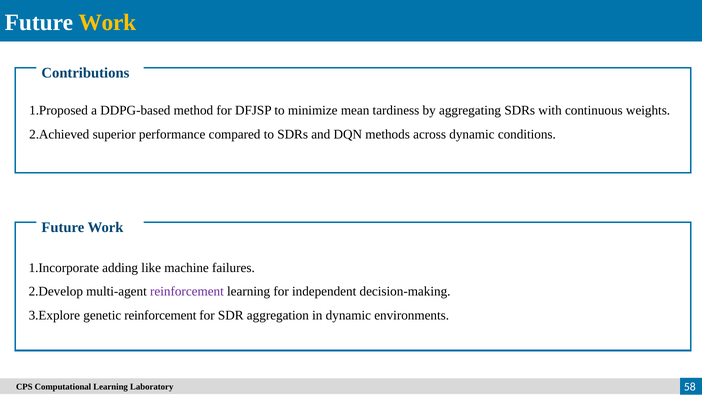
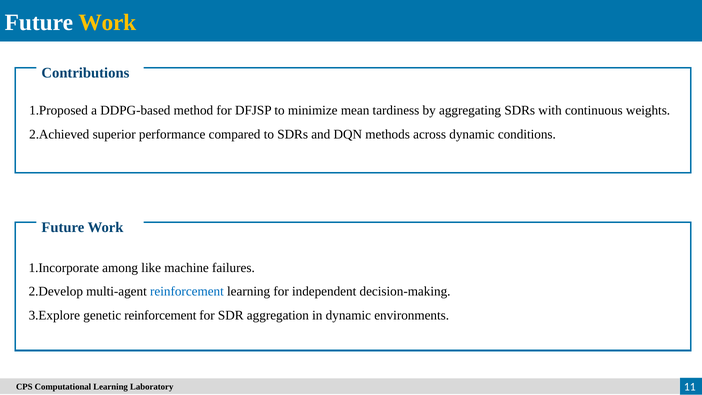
adding: adding -> among
reinforcement at (187, 291) colour: purple -> blue
58: 58 -> 11
